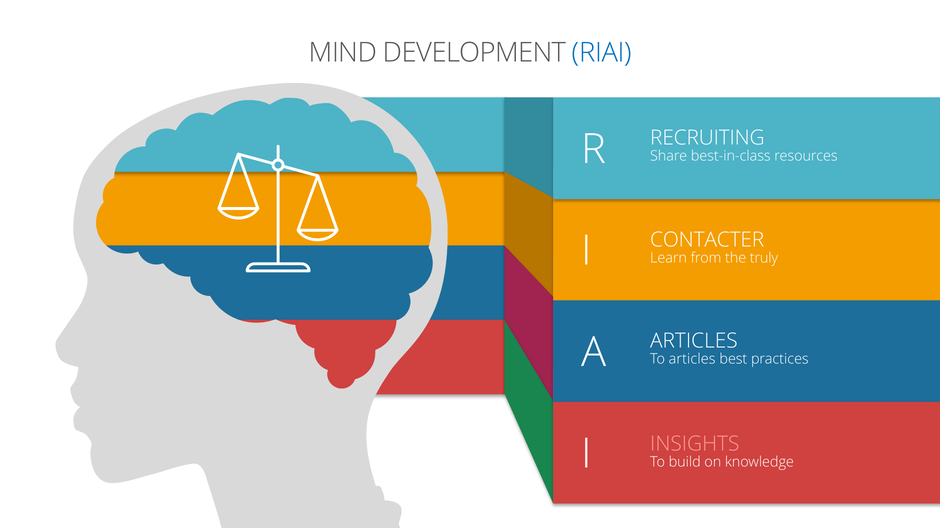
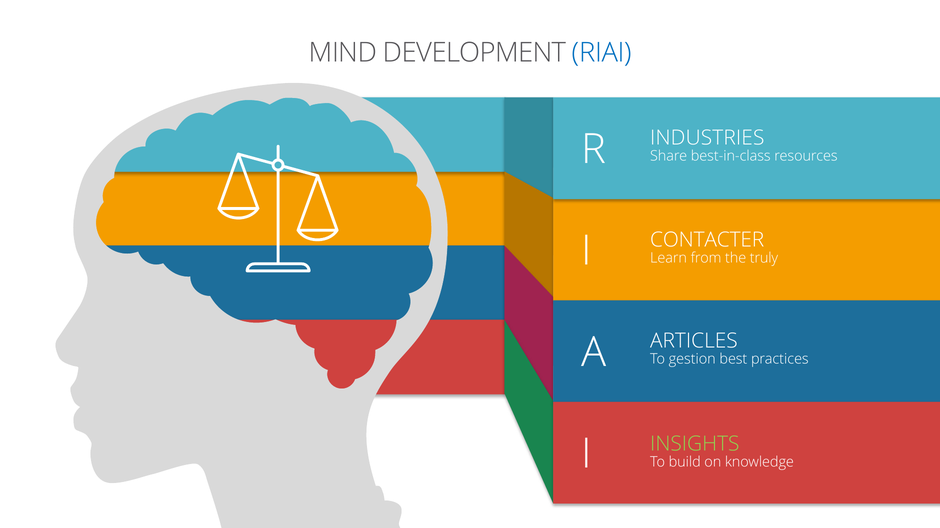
RECRUITING: RECRUITING -> INDUSTRIES
To articles: articles -> gestion
INSIGHTS colour: pink -> light green
